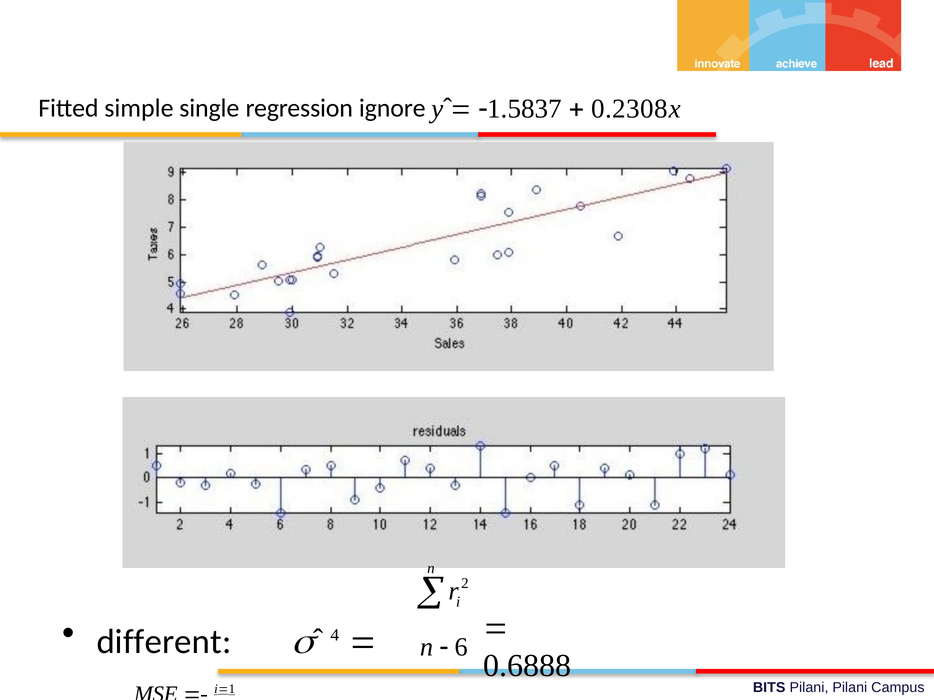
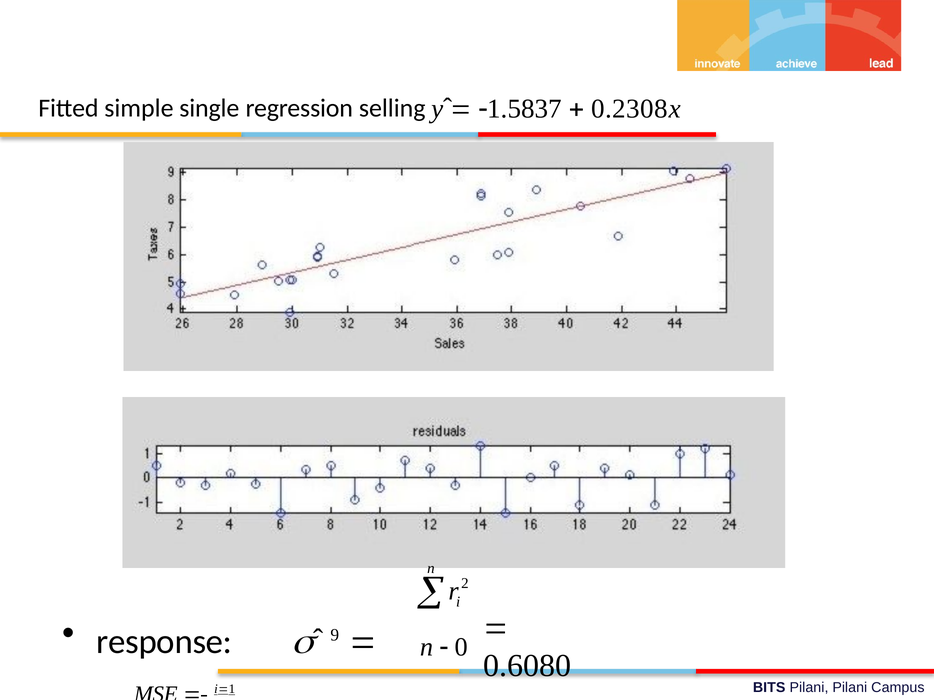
ignore: ignore -> selling
different: different -> response
4: 4 -> 9
6: 6 -> 0
0.6888: 0.6888 -> 0.6080
